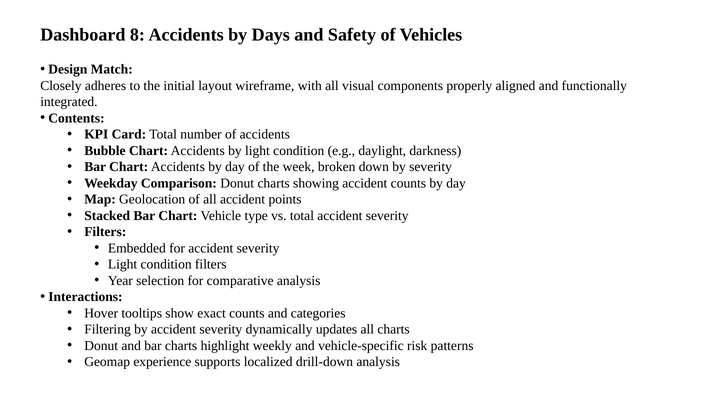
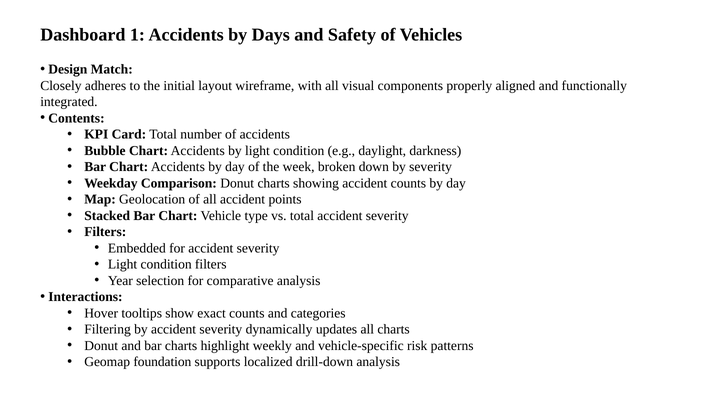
8: 8 -> 1
experience: experience -> foundation
